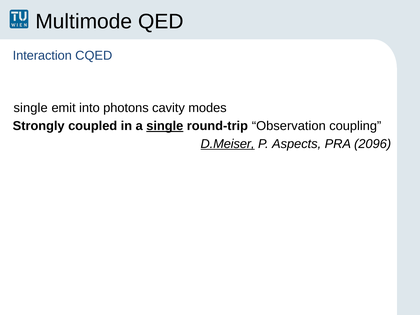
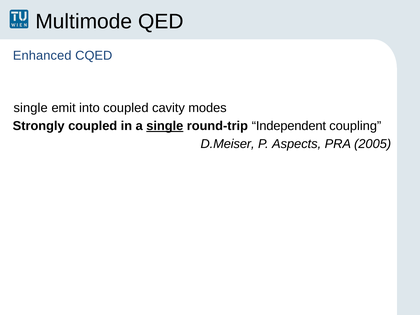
Interaction: Interaction -> Enhanced
into photons: photons -> coupled
Observation: Observation -> Independent
D.Meiser underline: present -> none
2096: 2096 -> 2005
